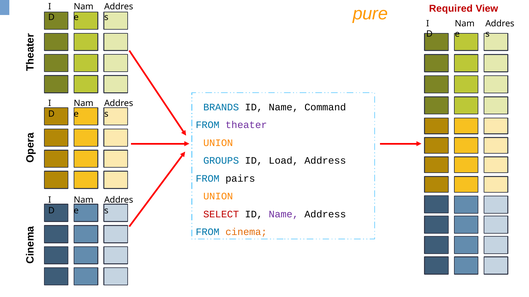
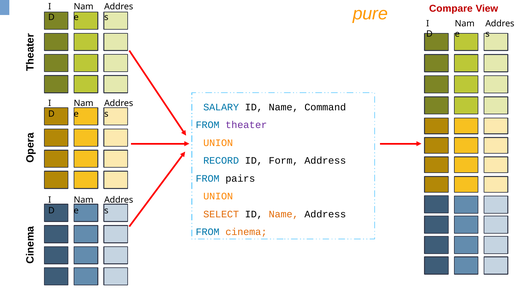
Required: Required -> Compare
BRANDS: BRANDS -> SALARY
GROUPS: GROUPS -> RECORD
Load: Load -> Form
SELECT colour: red -> orange
Name at (284, 214) colour: purple -> orange
